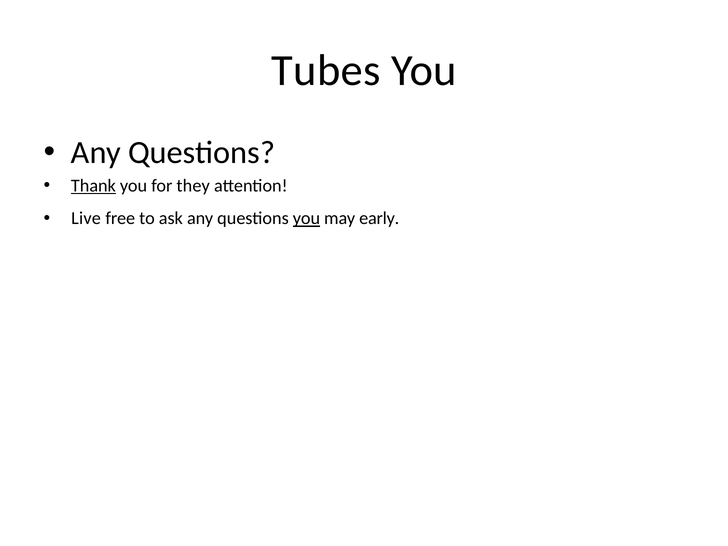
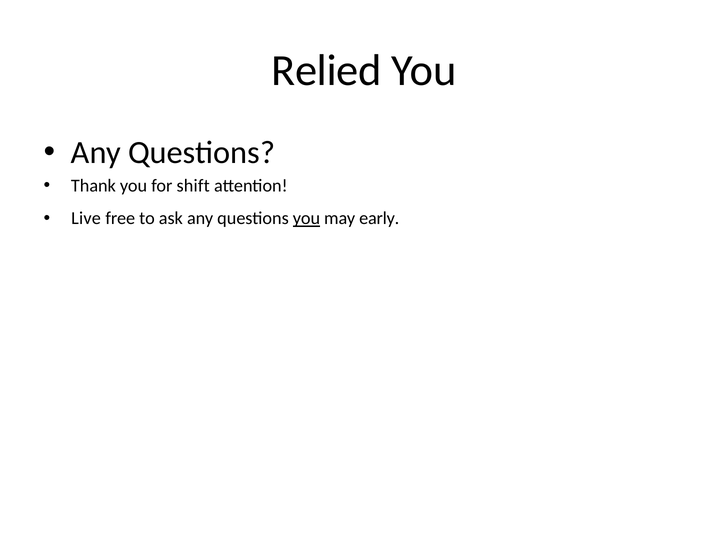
Tubes: Tubes -> Relied
Thank underline: present -> none
they: they -> shift
